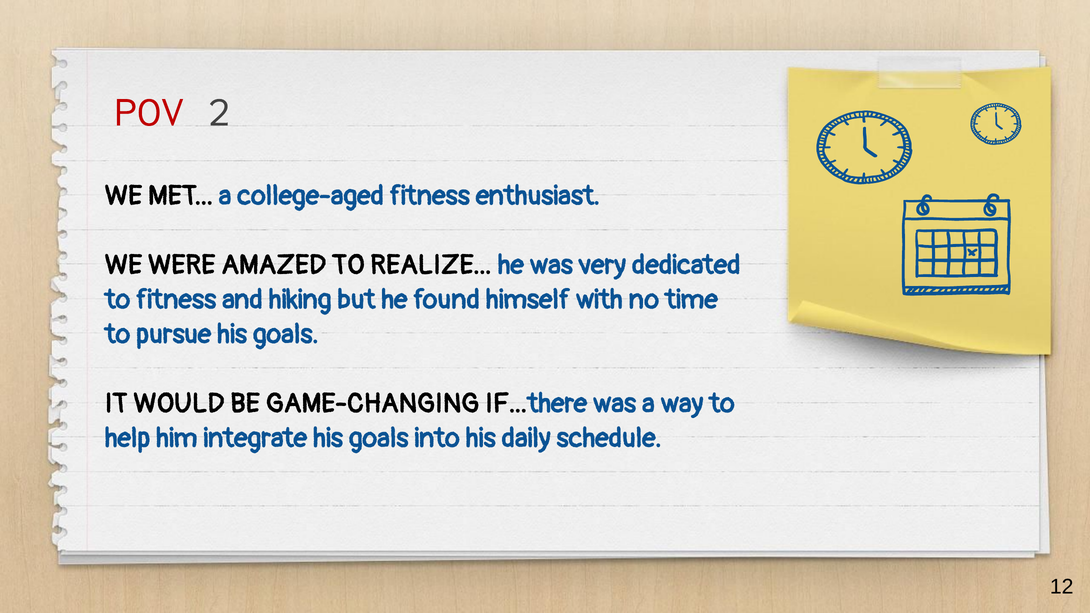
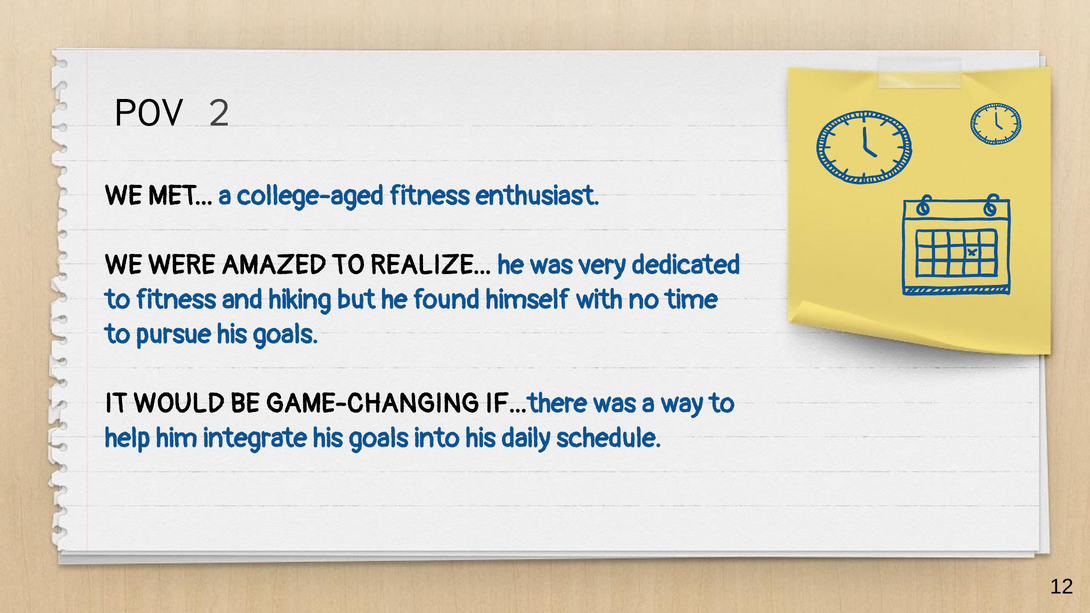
POV colour: red -> black
